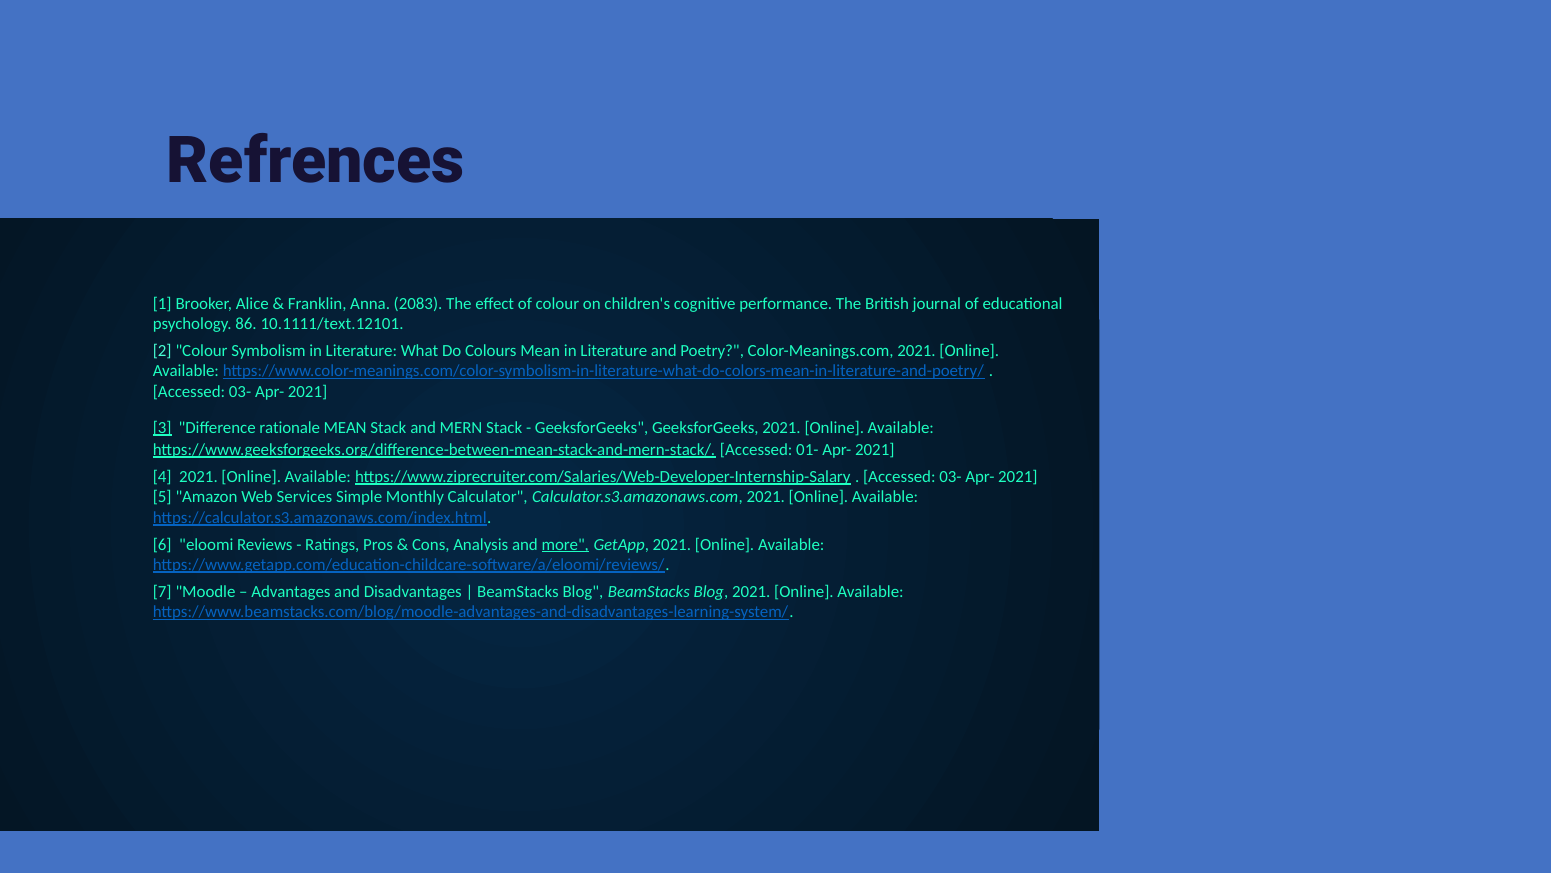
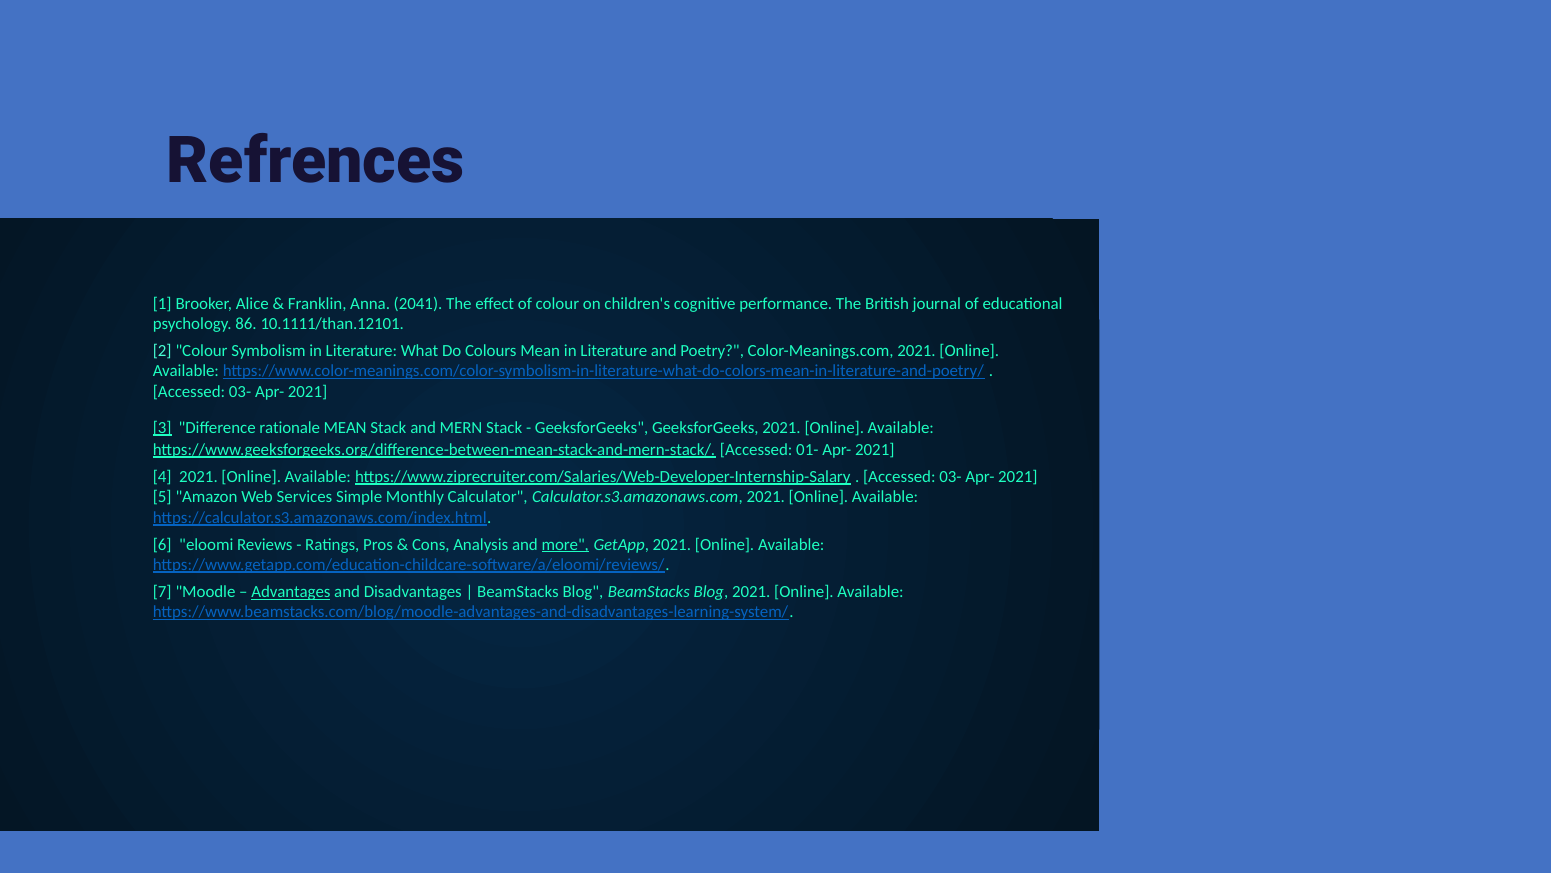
2083: 2083 -> 2041
10.1111/text.12101: 10.1111/text.12101 -> 10.1111/than.12101
Advantages underline: none -> present
